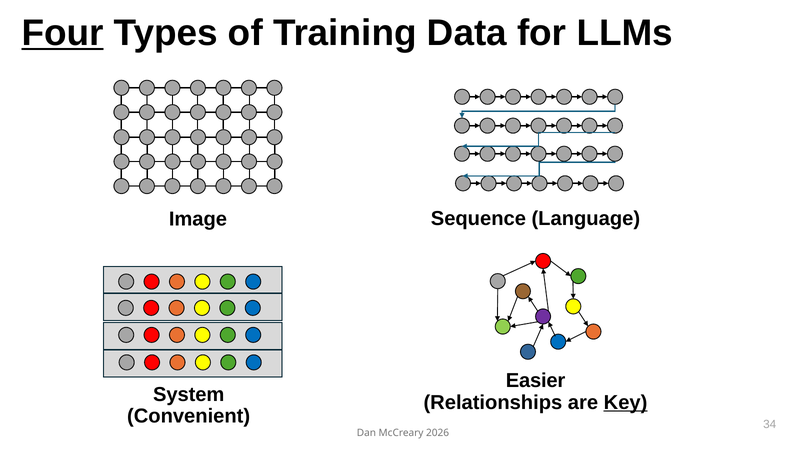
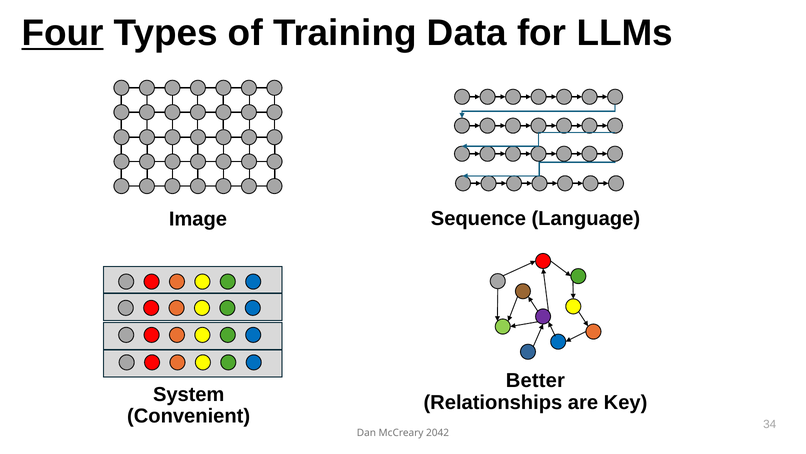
Easier: Easier -> Better
Key underline: present -> none
2026: 2026 -> 2042
